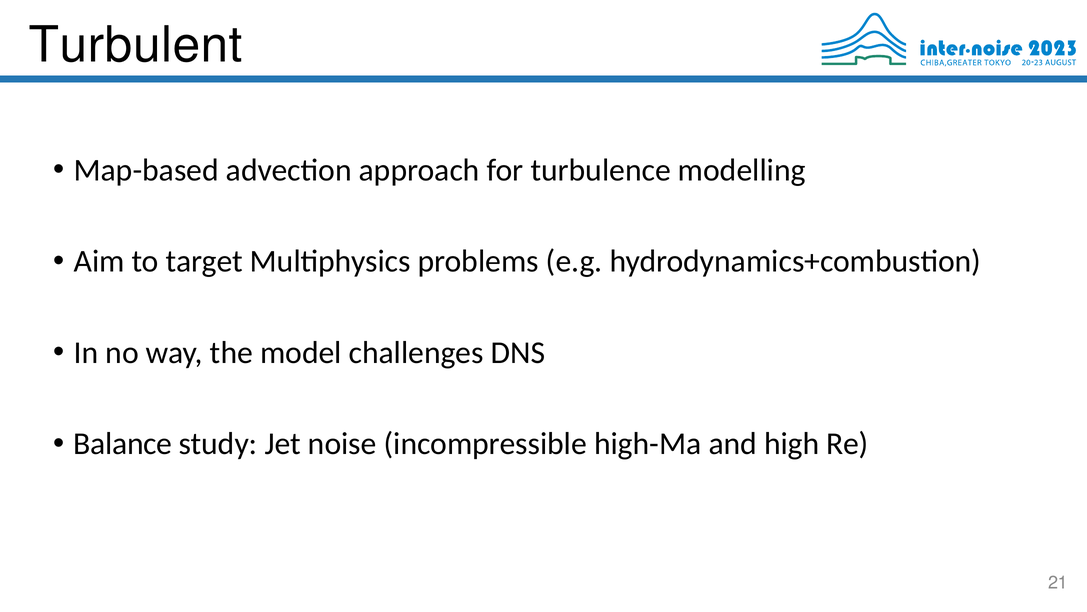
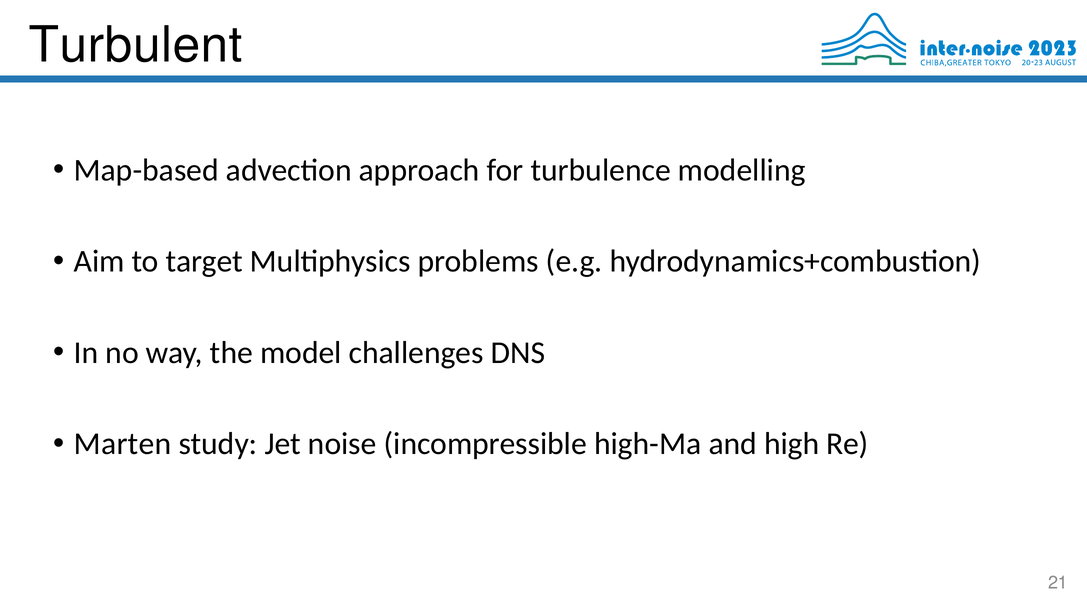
Balance: Balance -> Marten
